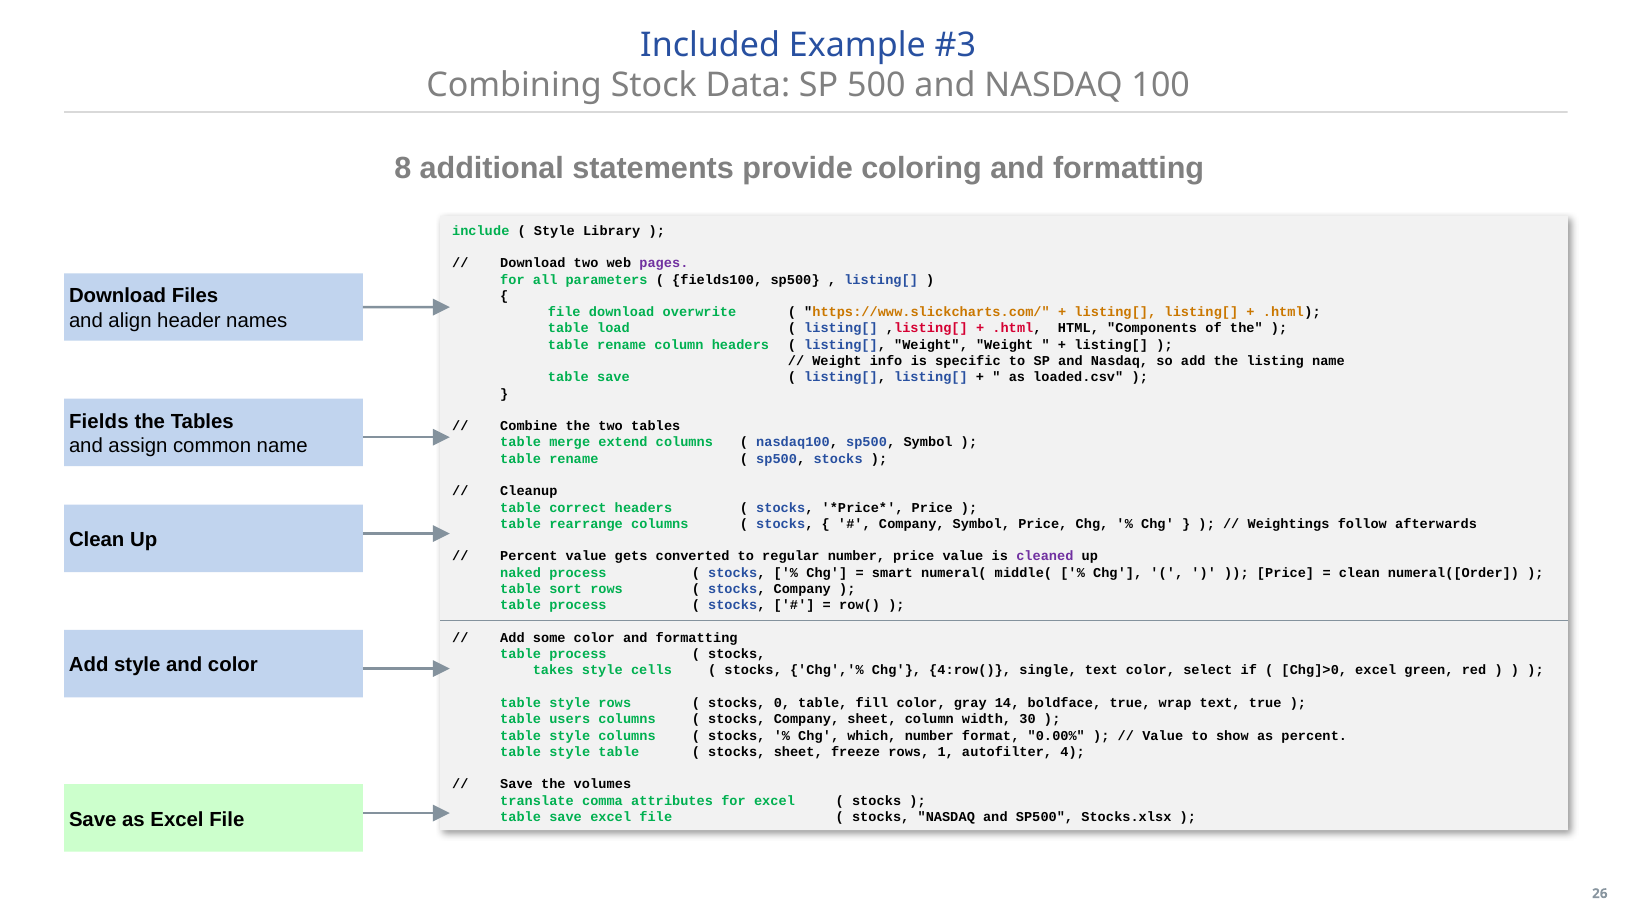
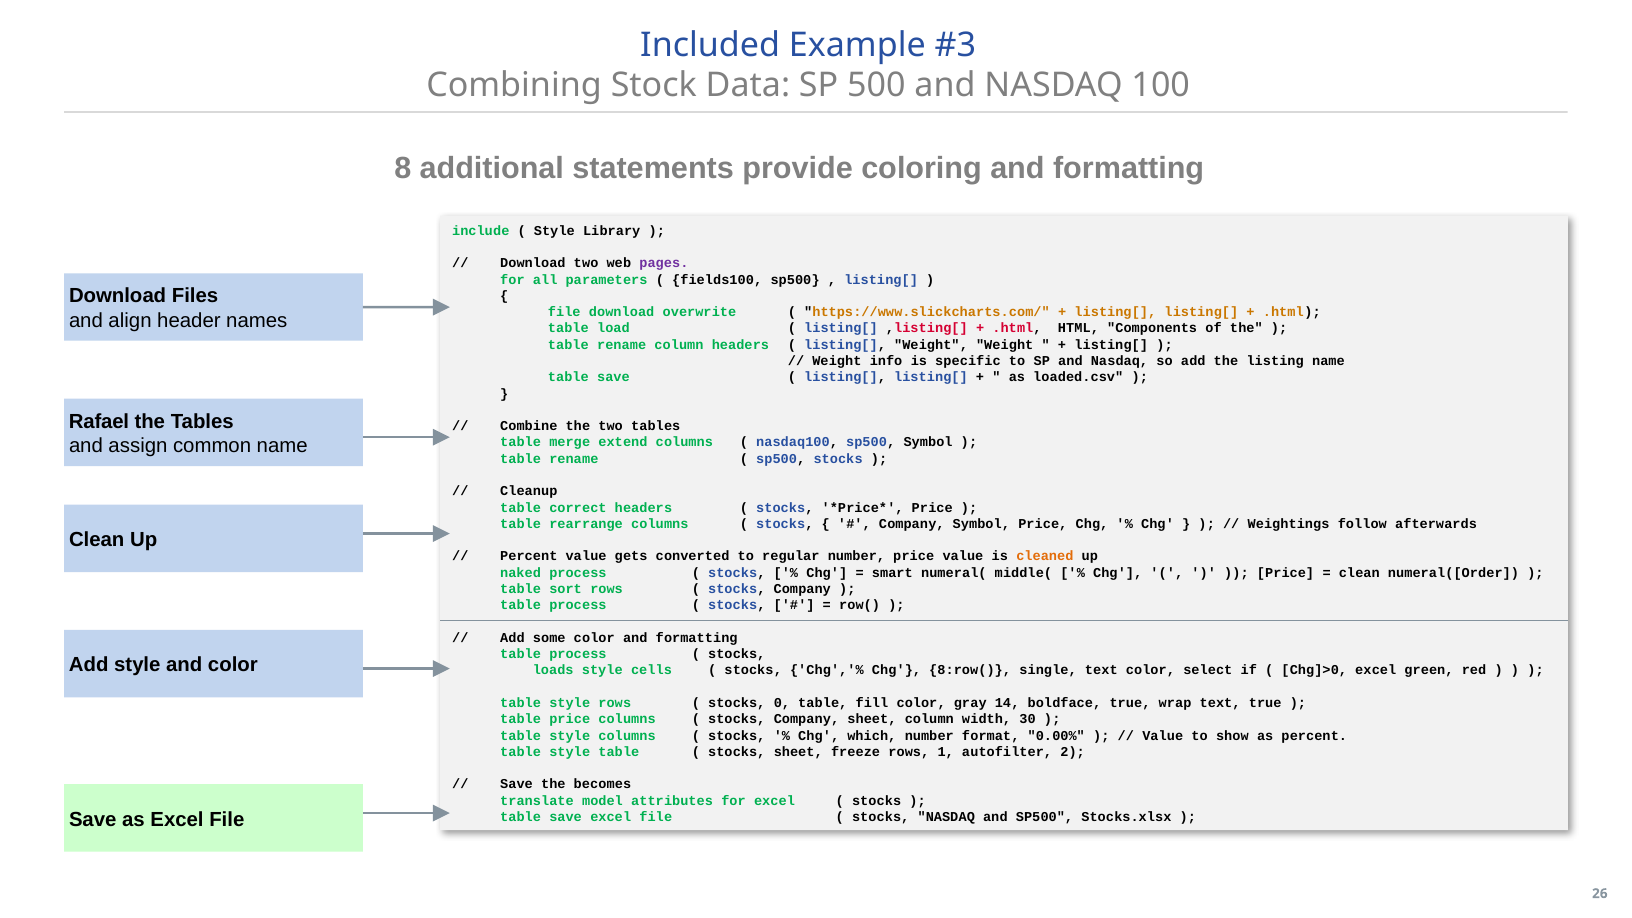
Fields: Fields -> Rafael
cleaned colour: purple -> orange
takes: takes -> loads
4:row(: 4:row( -> 8:row(
table users: users -> price
4: 4 -> 2
volumes: volumes -> becomes
comma: comma -> model
